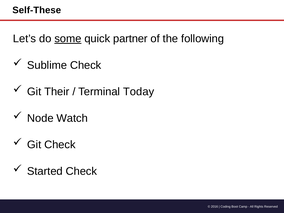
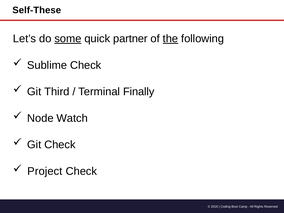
the underline: none -> present
Their: Their -> Third
Today: Today -> Finally
Started: Started -> Project
